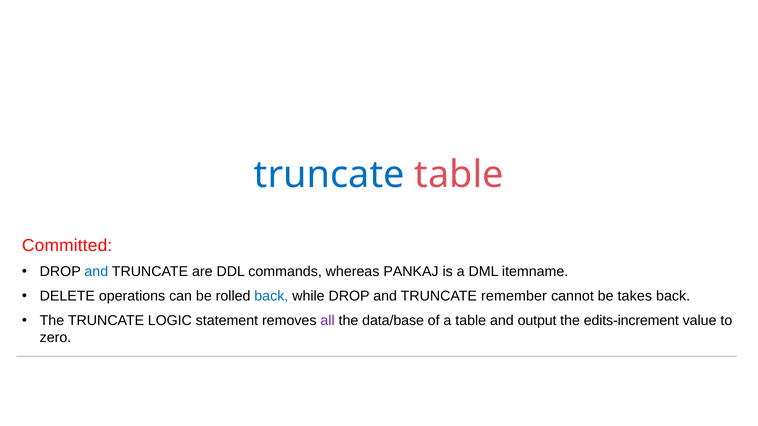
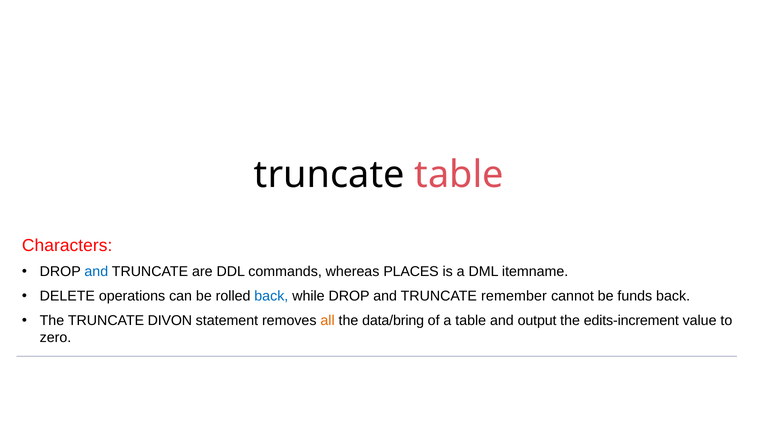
truncate at (329, 175) colour: blue -> black
Committed: Committed -> Characters
PANKAJ: PANKAJ -> PLACES
takes: takes -> funds
LOGIC: LOGIC -> DIVON
all colour: purple -> orange
data/base: data/base -> data/bring
